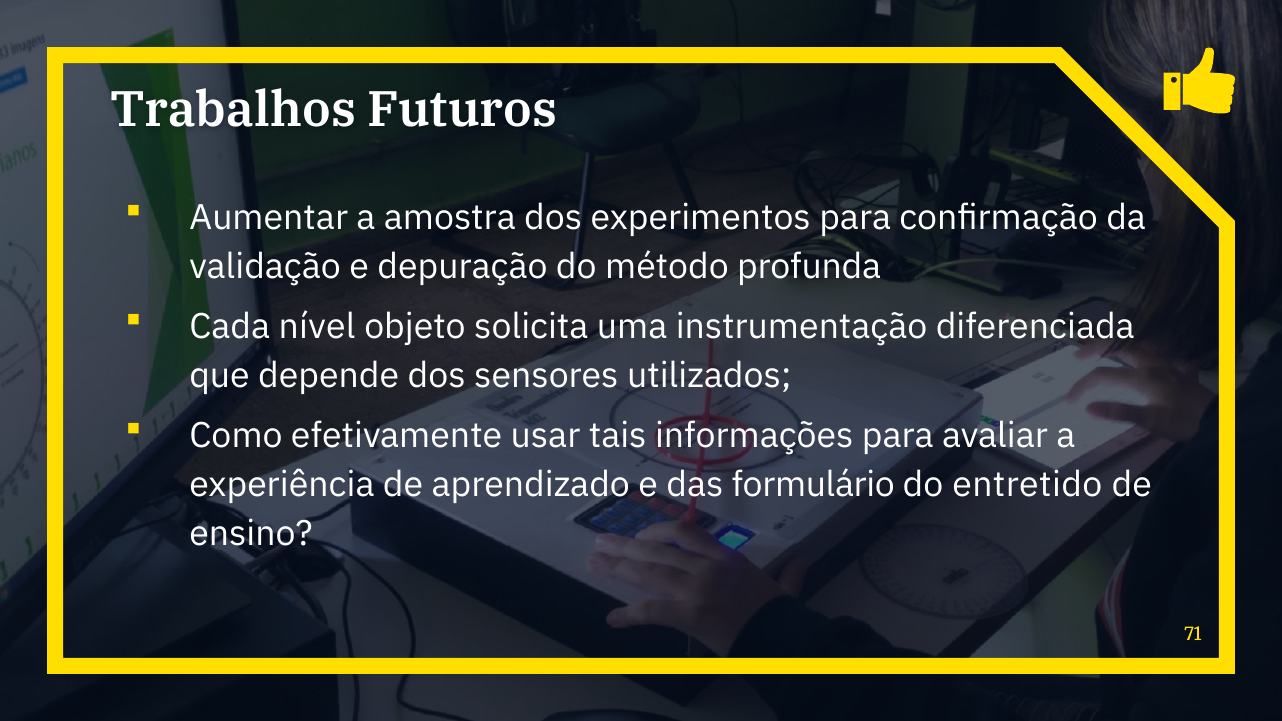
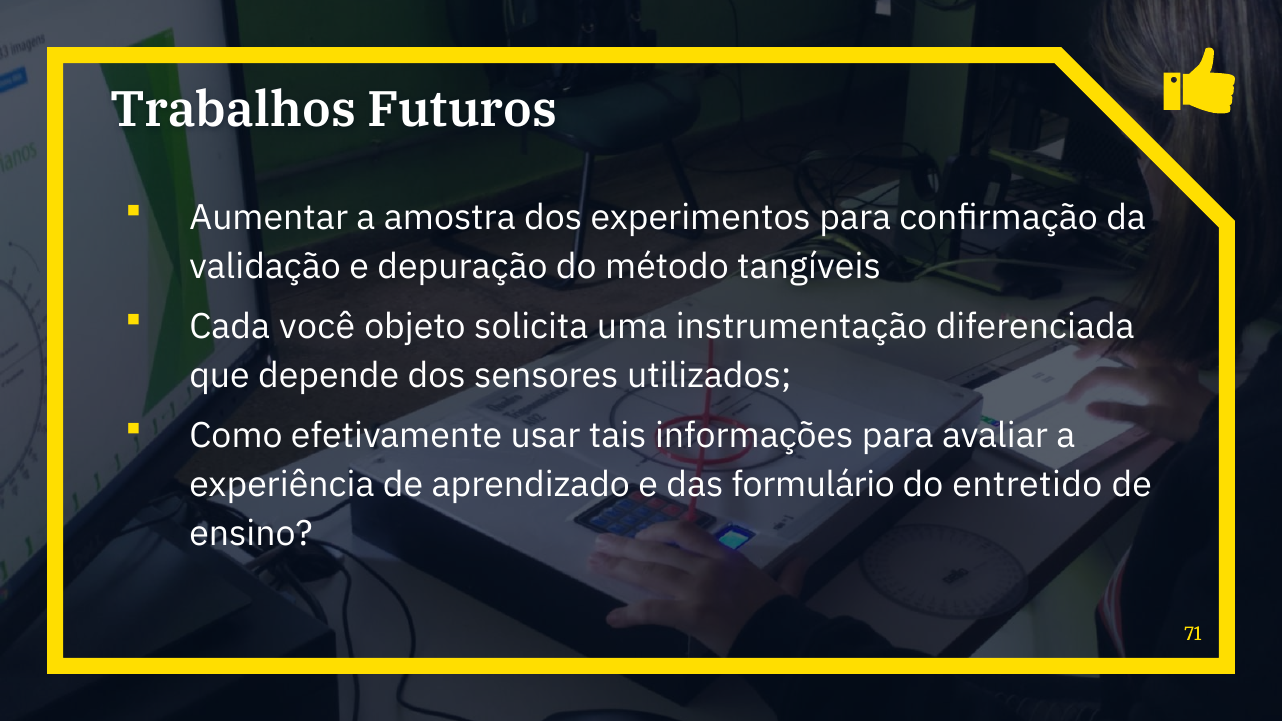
profunda: profunda -> tangíveis
nível: nível -> você
